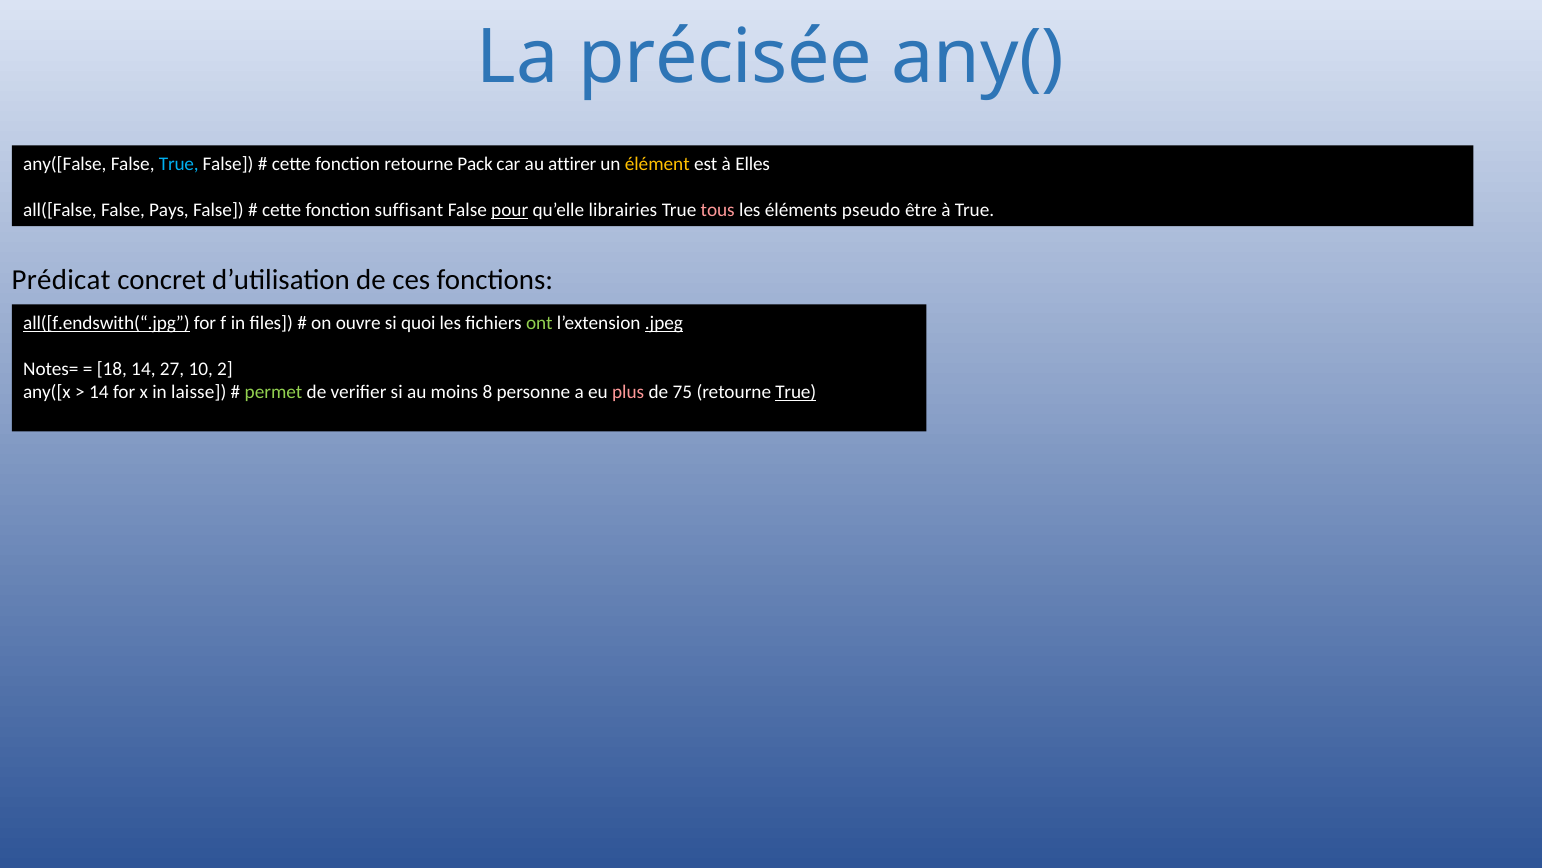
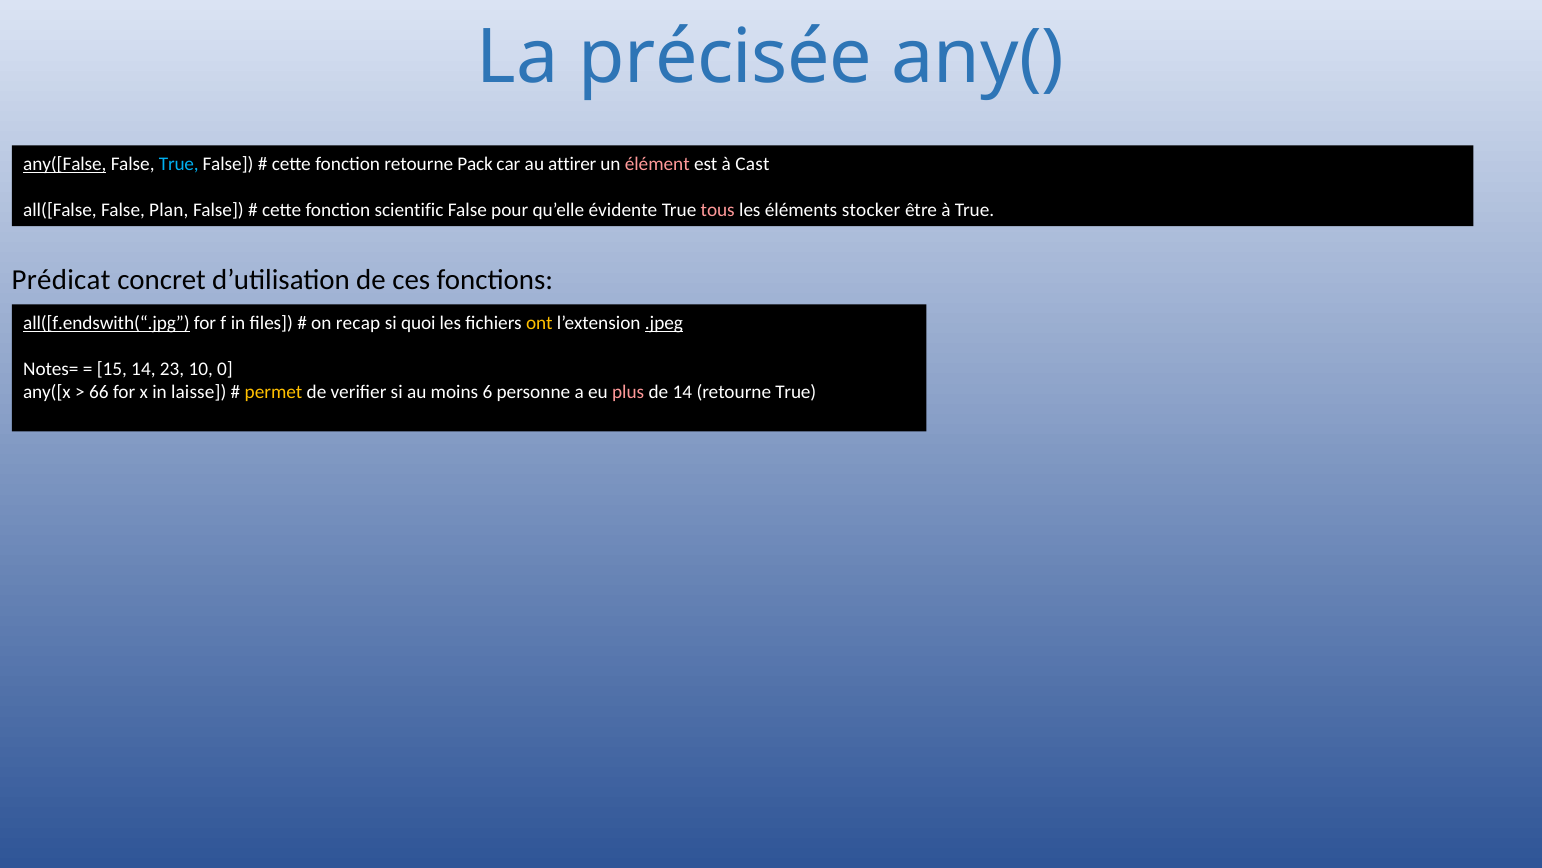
any([False underline: none -> present
élément colour: yellow -> pink
Elles: Elles -> Cast
Pays: Pays -> Plan
suffisant: suffisant -> scientific
pour underline: present -> none
librairies: librairies -> évidente
pseudo: pseudo -> stocker
ouvre: ouvre -> recap
ont colour: light green -> yellow
18: 18 -> 15
27: 27 -> 23
2: 2 -> 0
14 at (99, 392): 14 -> 66
permet colour: light green -> yellow
8: 8 -> 6
de 75: 75 -> 14
True at (796, 392) underline: present -> none
